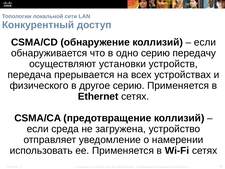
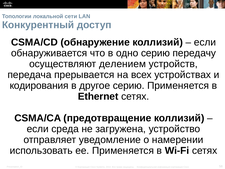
установки: установки -> делением
физического: физического -> кодирования
